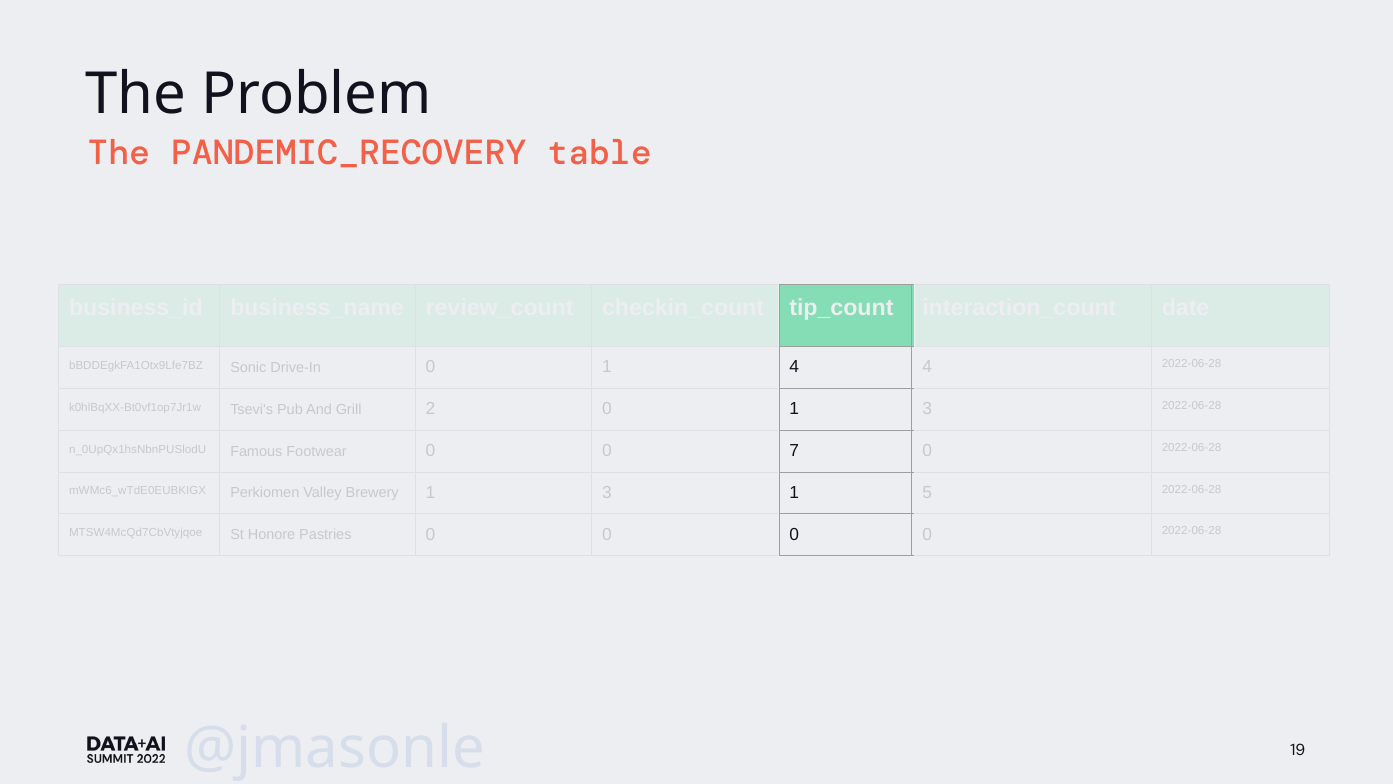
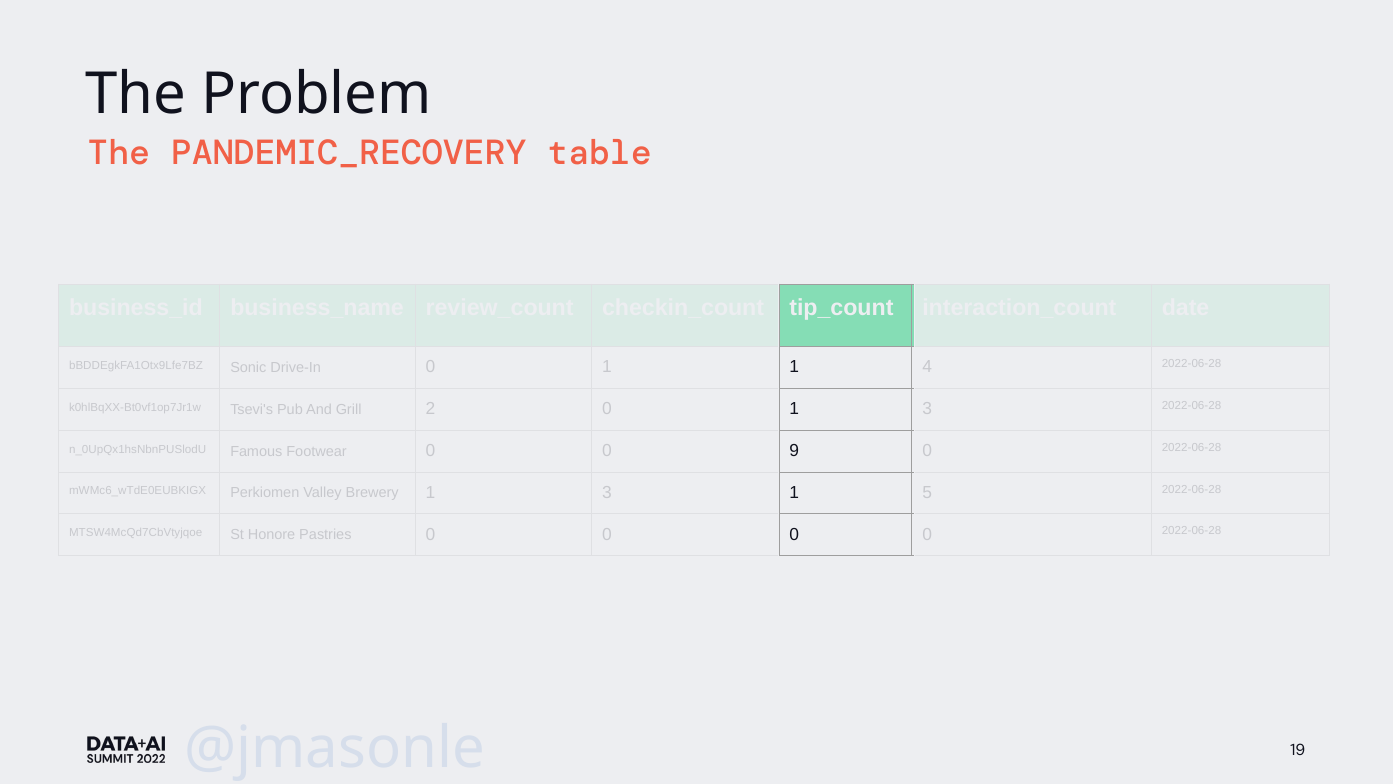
4 at (794, 367): 4 -> 1
7: 7 -> 9
